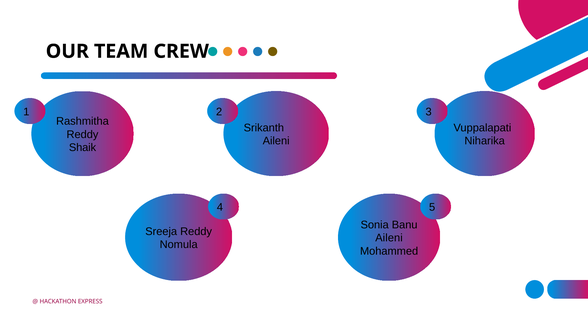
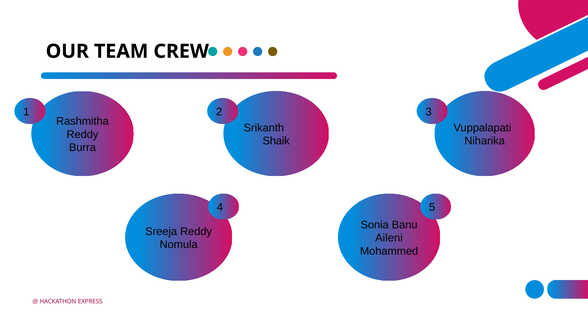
Aileni at (276, 141): Aileni -> Shaik
Shaik: Shaik -> Burra
